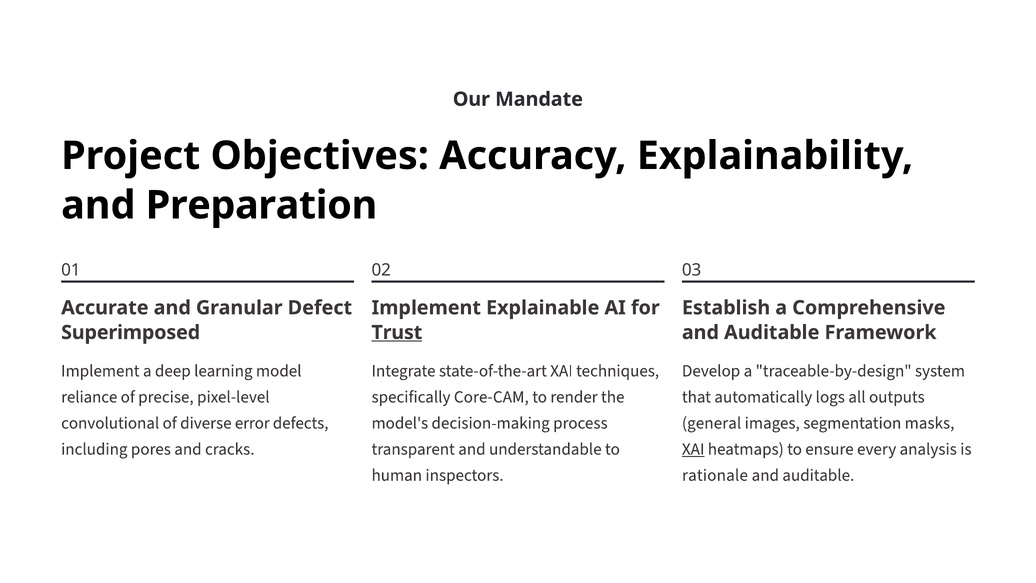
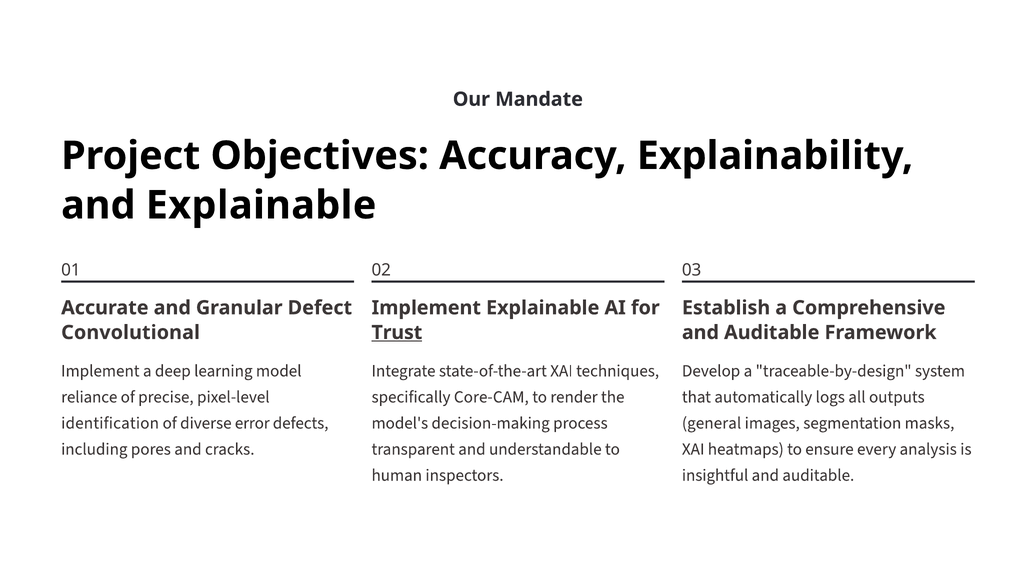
and Preparation: Preparation -> Explainable
Superimposed: Superimposed -> Convolutional
convolutional: convolutional -> identification
XAI at (693, 449) underline: present -> none
rationale: rationale -> insightful
